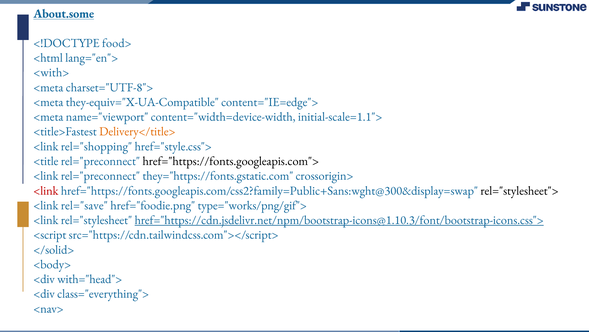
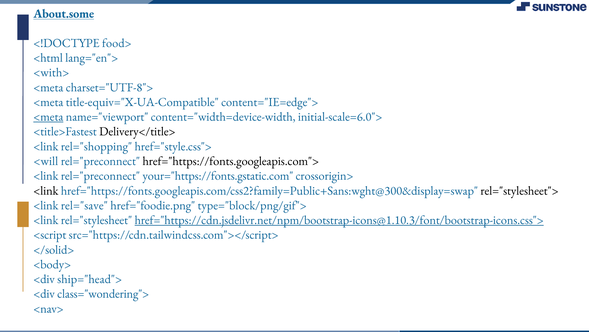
they-equiv="X-UA-Compatible: they-equiv="X-UA-Compatible -> title-equiv="X-UA-Compatible
<meta at (48, 117) underline: none -> present
initial-scale=1.1">: initial-scale=1.1"> -> initial-scale=6.0">
Delivery</title> colour: orange -> black
<title: <title -> <will
they="https://fonts.gstatic.com: they="https://fonts.gstatic.com -> your="https://fonts.gstatic.com
<link at (46, 190) colour: red -> black
type="works/png/gif">: type="works/png/gif"> -> type="block/png/gif">
with="head">: with="head"> -> ship="head">
class="everything">: class="everything"> -> class="wondering">
